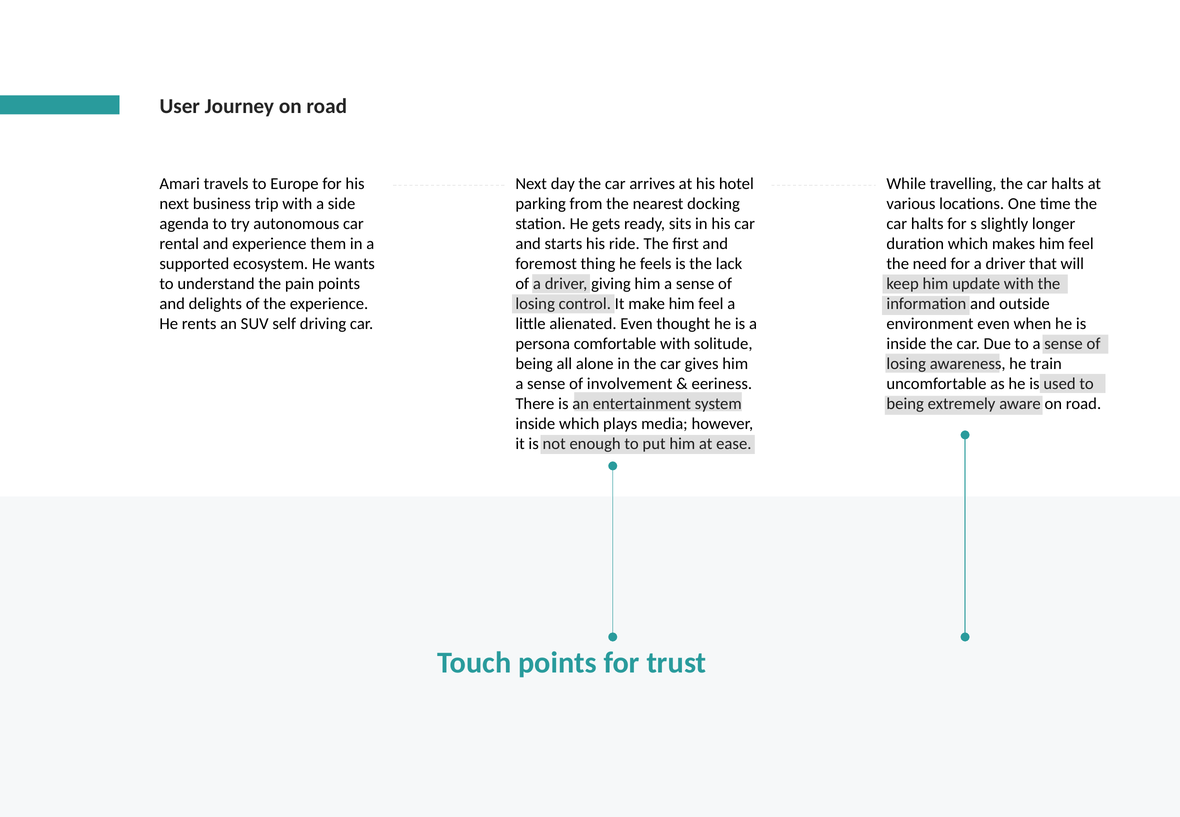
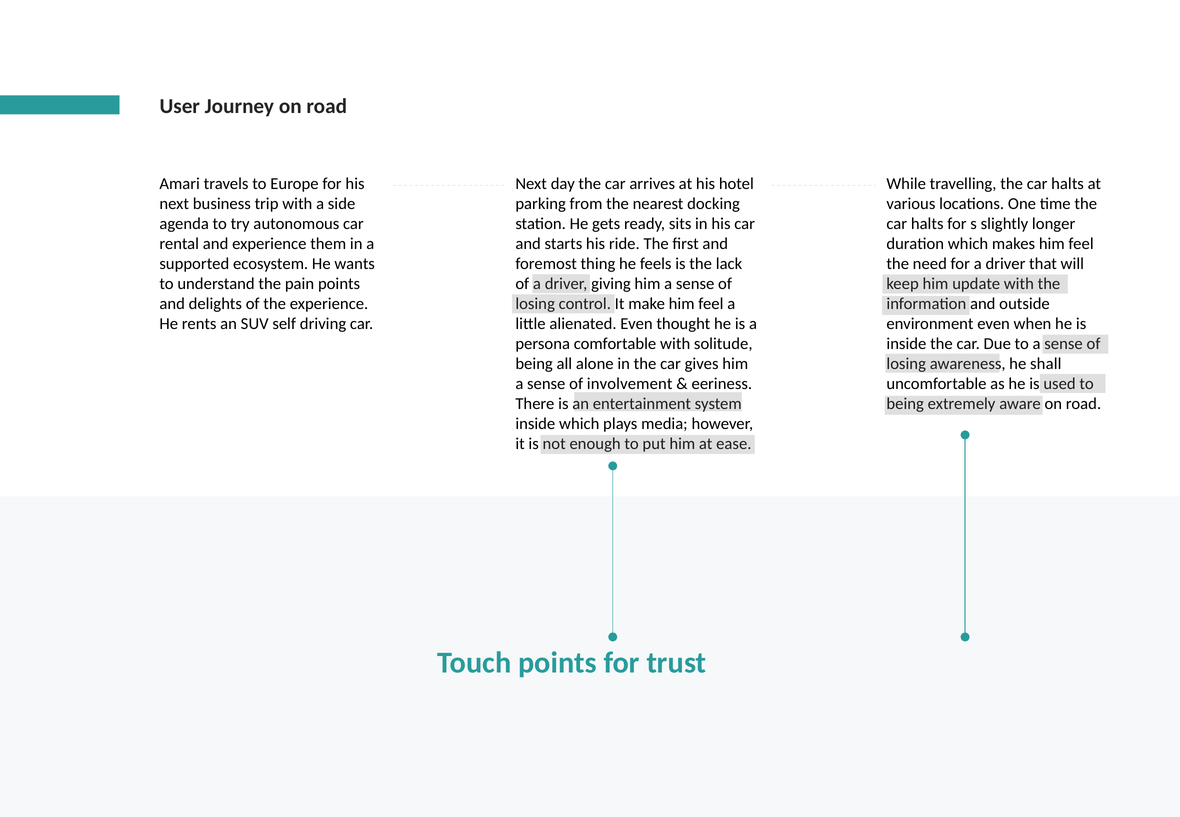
train: train -> shall
